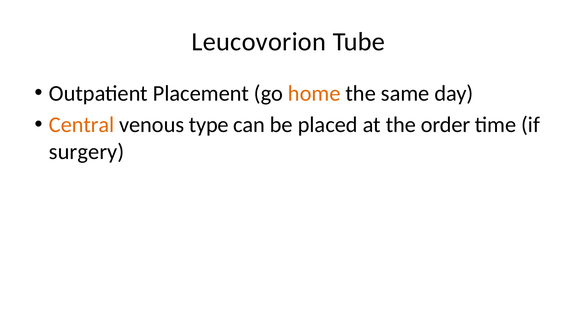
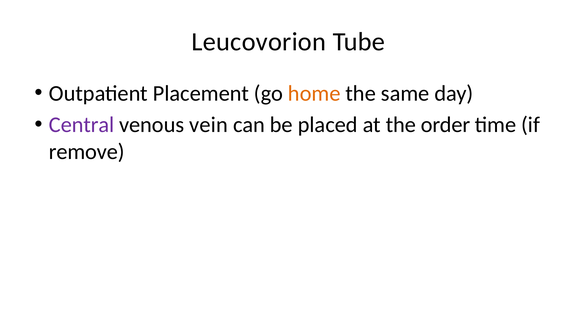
Central colour: orange -> purple
type: type -> vein
surgery: surgery -> remove
